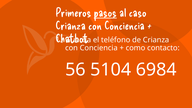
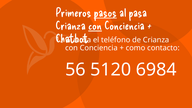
caso: caso -> pasa
con at (95, 26) underline: none -> present
5104: 5104 -> 5120
